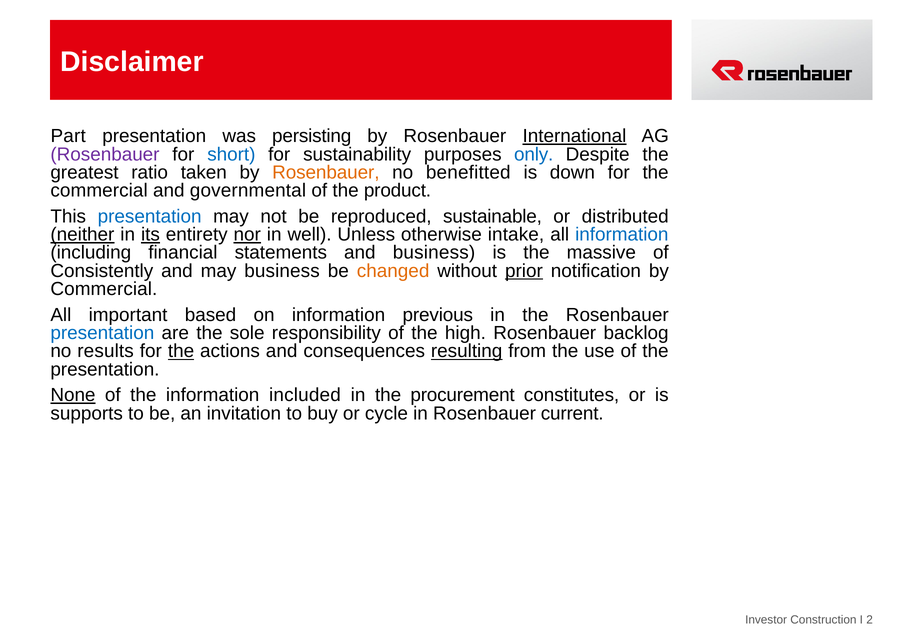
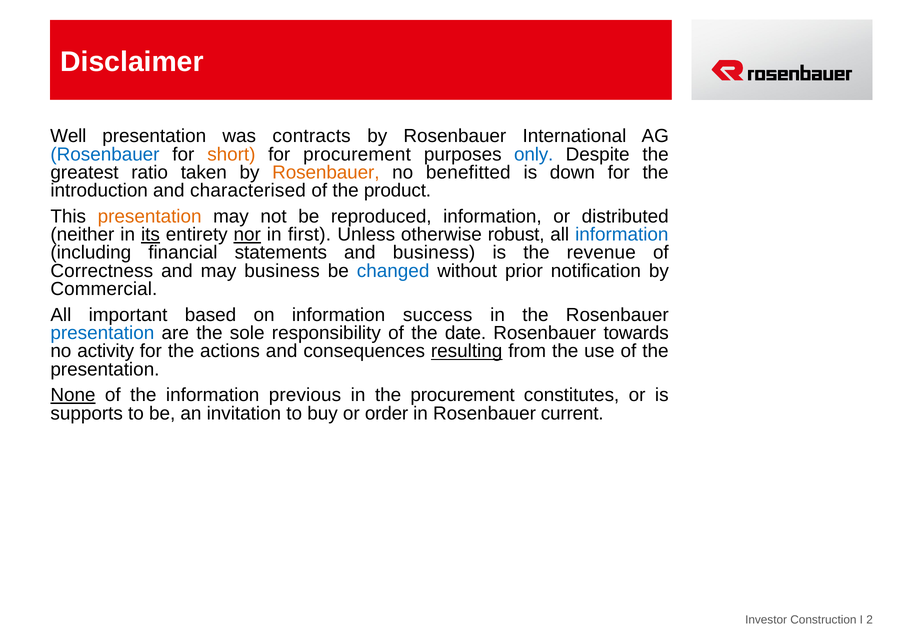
Part: Part -> Well
persisting: persisting -> contracts
International underline: present -> none
Rosenbauer at (105, 154) colour: purple -> blue
short colour: blue -> orange
for sustainability: sustainability -> procurement
commercial at (99, 191): commercial -> introduction
governmental: governmental -> characterised
presentation at (150, 216) colour: blue -> orange
reproduced sustainable: sustainable -> information
neither underline: present -> none
well: well -> first
intake: intake -> robust
massive: massive -> revenue
Consistently: Consistently -> Correctness
changed colour: orange -> blue
prior underline: present -> none
previous: previous -> success
high: high -> date
backlog: backlog -> towards
results: results -> activity
the at (181, 351) underline: present -> none
included: included -> previous
cycle: cycle -> order
